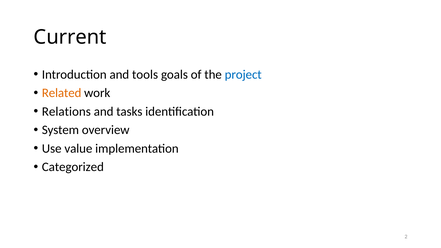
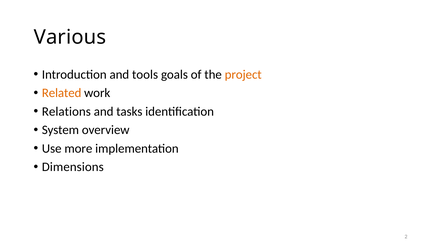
Current: Current -> Various
project colour: blue -> orange
value: value -> more
Categorized: Categorized -> Dimensions
